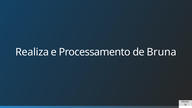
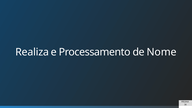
Bruna: Bruna -> Nome
